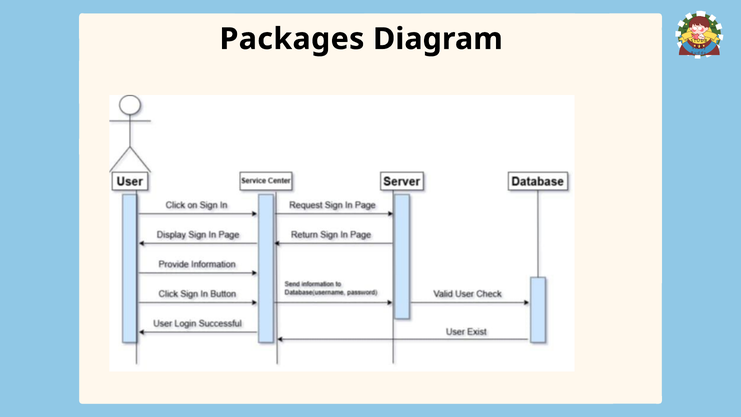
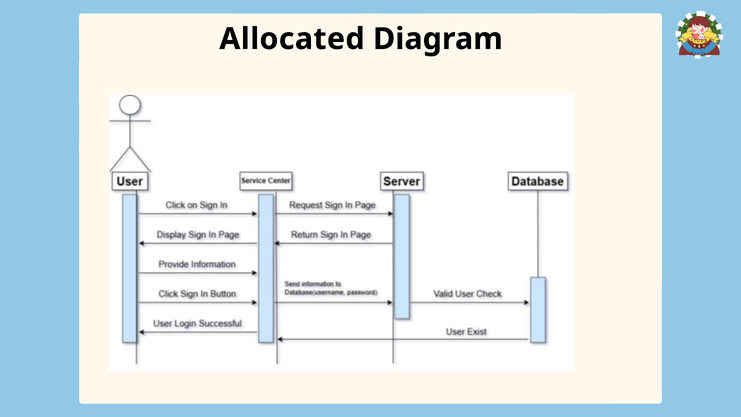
Packages: Packages -> Allocated
